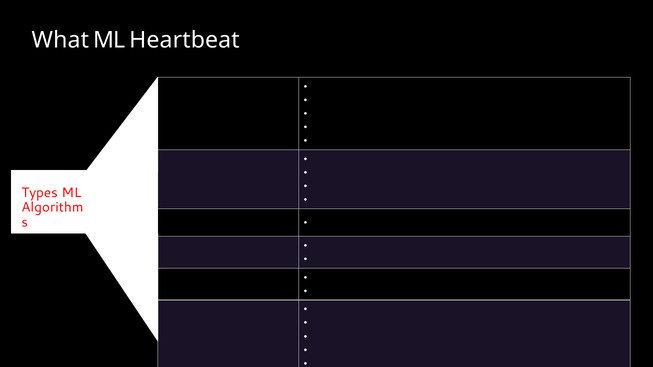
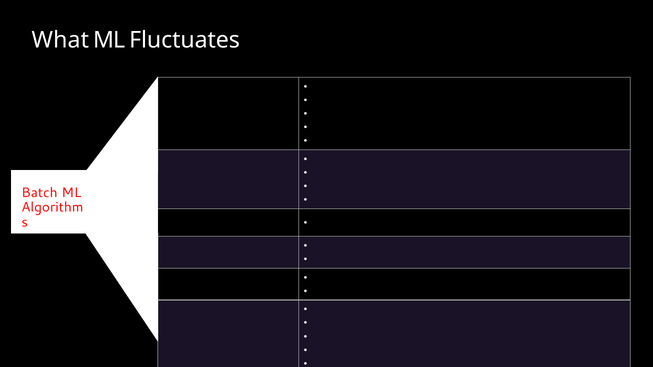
Heartbeat: Heartbeat -> Fluctuates
Types: Types -> Batch
